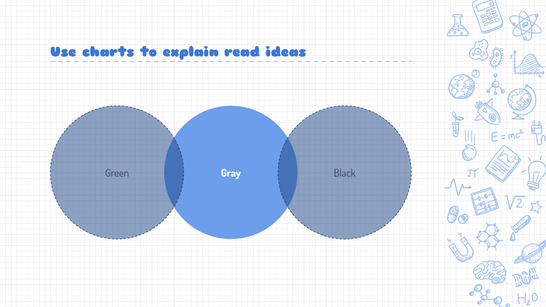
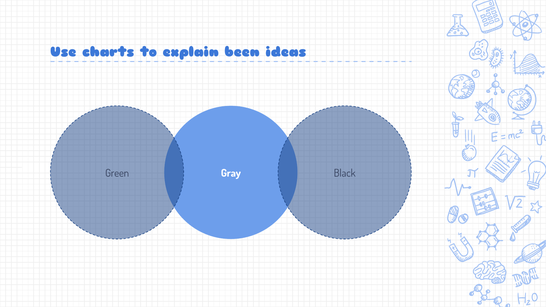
read: read -> been
